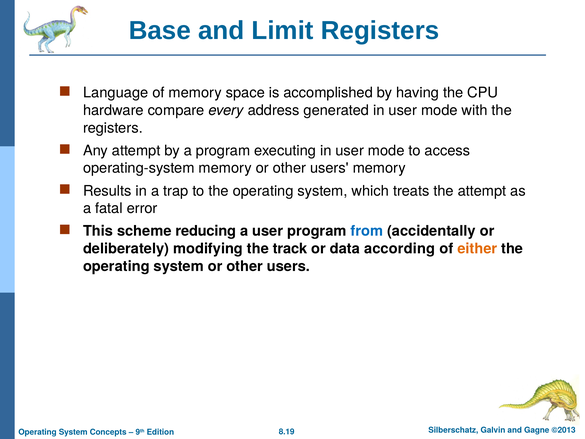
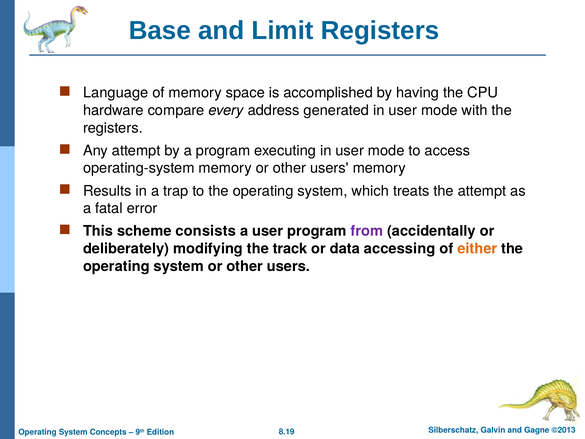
reducing: reducing -> consists
from colour: blue -> purple
according: according -> accessing
